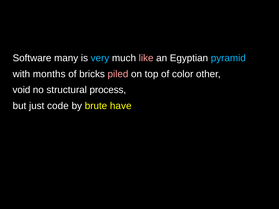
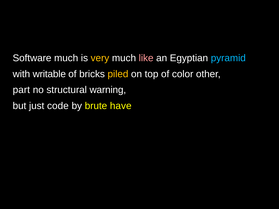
Software many: many -> much
very colour: light blue -> yellow
months: months -> writable
piled colour: pink -> yellow
void: void -> part
process: process -> warning
